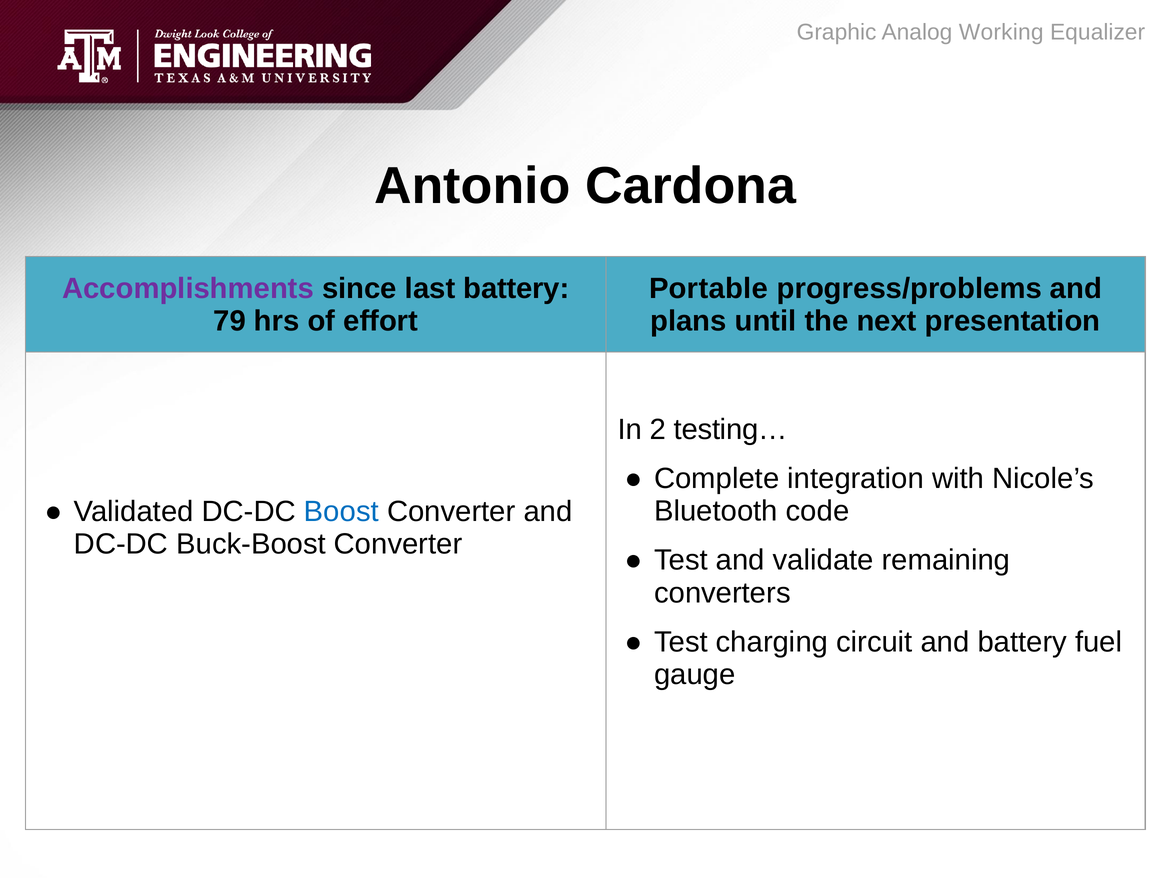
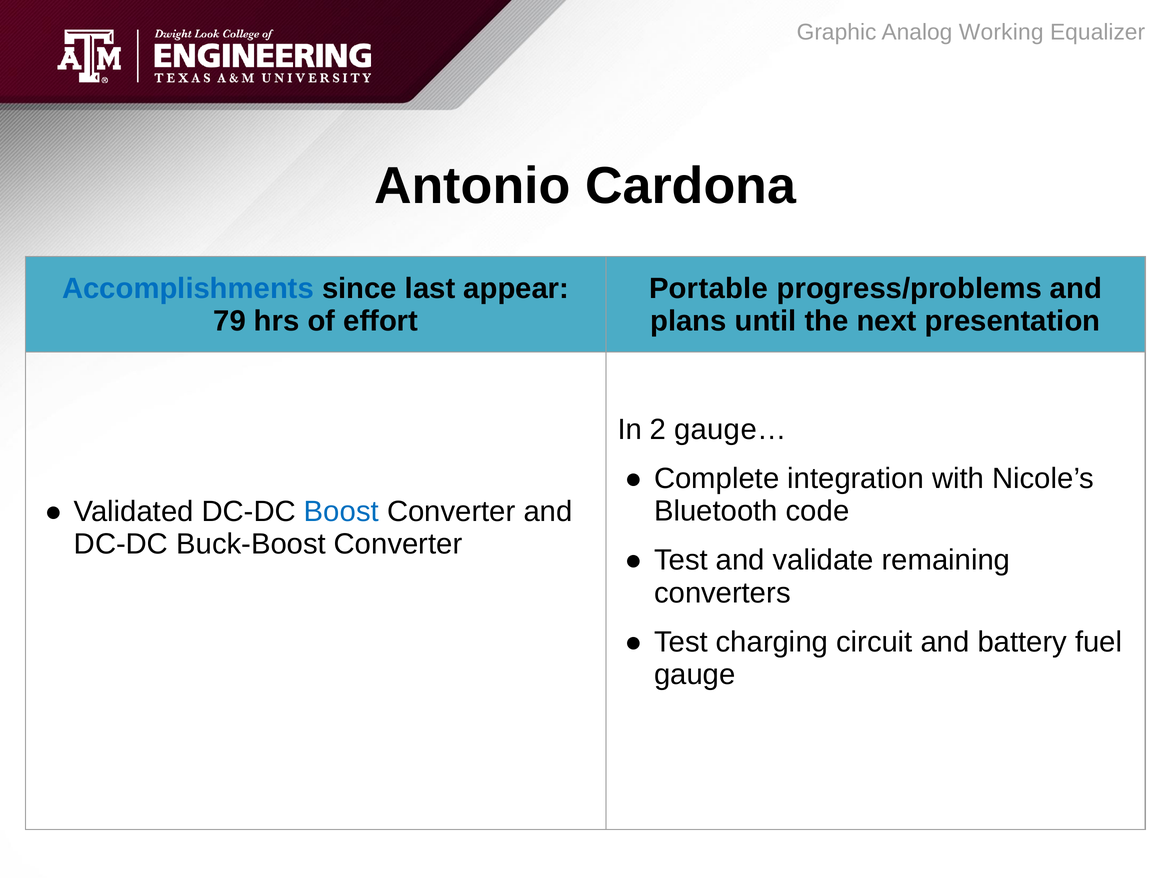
Accomplishments colour: purple -> blue
last battery: battery -> appear
testing…: testing… -> gauge…
